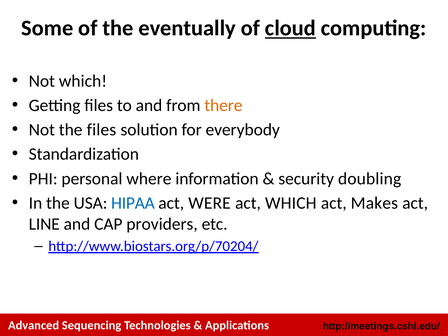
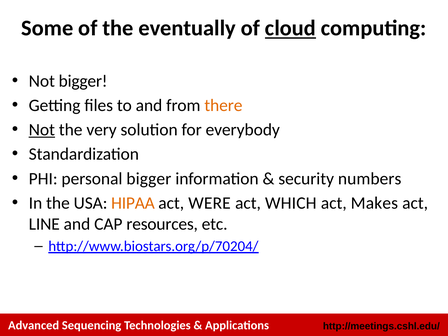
Not which: which -> bigger
Not at (42, 130) underline: none -> present
the files: files -> very
personal where: where -> bigger
doubling: doubling -> numbers
HIPAA colour: blue -> orange
providers: providers -> resources
